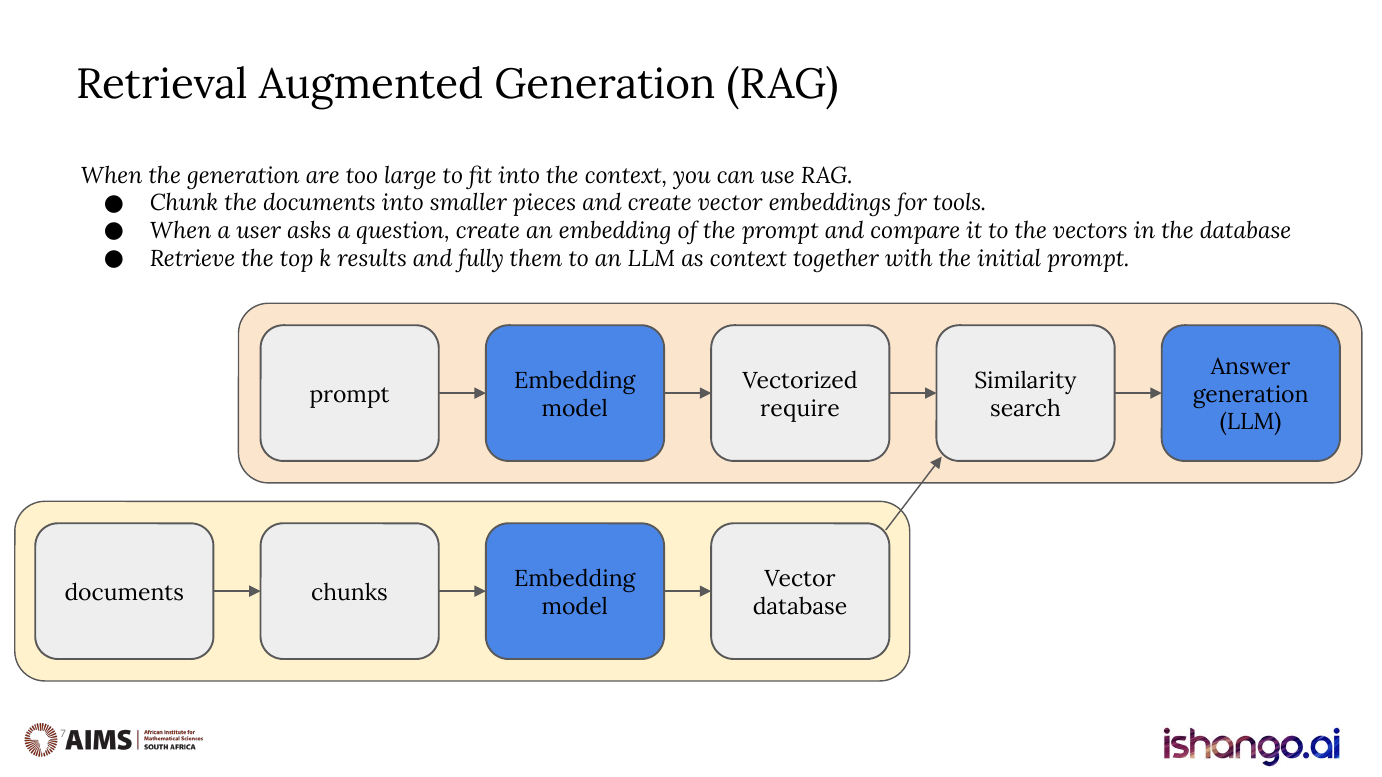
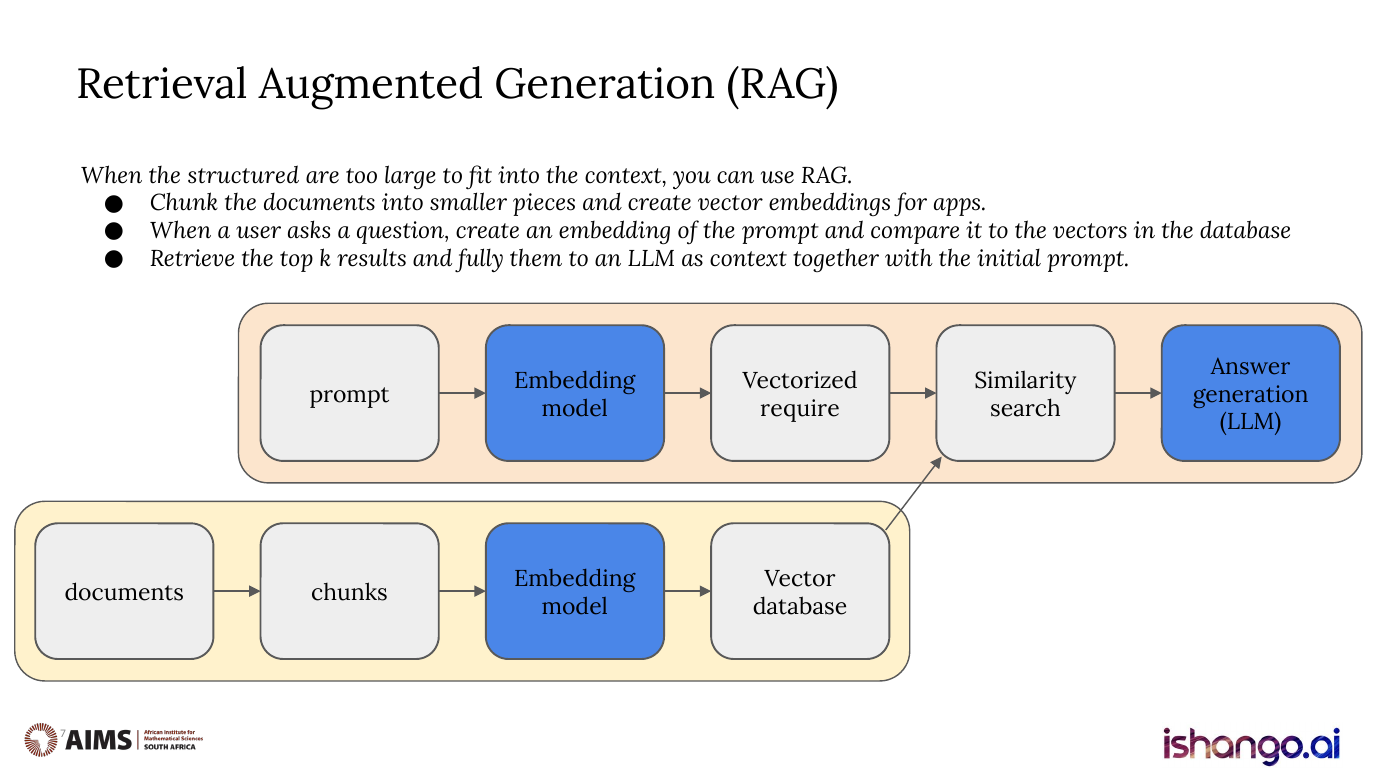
the generation: generation -> structured
tools: tools -> apps
